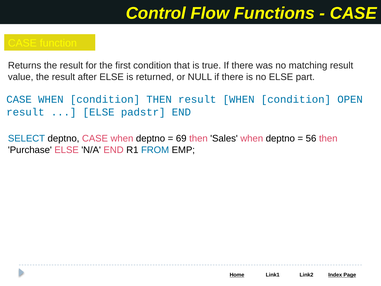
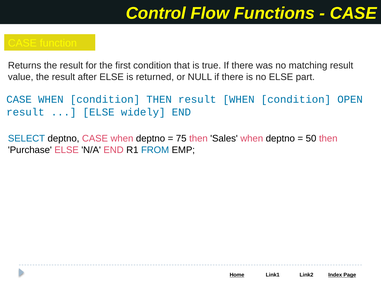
padstr: padstr -> widely
69: 69 -> 75
56: 56 -> 50
